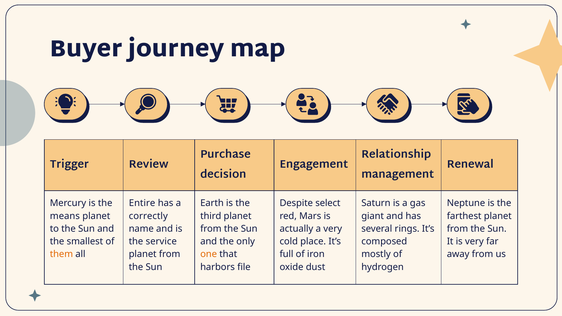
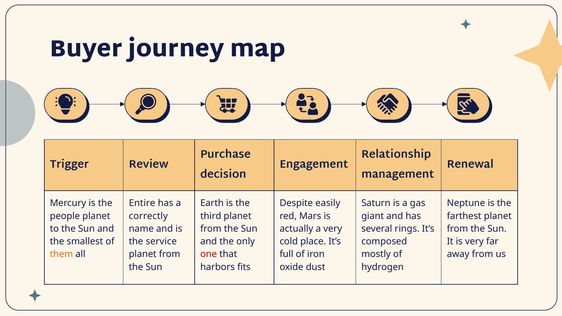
select: select -> easily
means: means -> people
one colour: orange -> red
file: file -> fits
